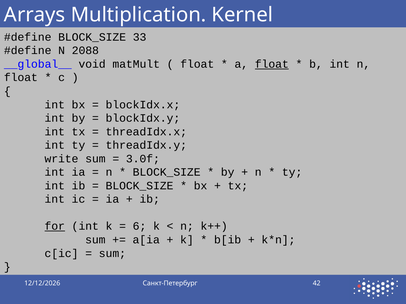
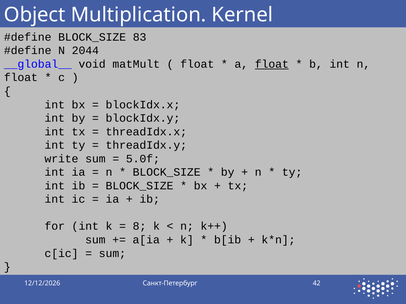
Arrays: Arrays -> Object
33: 33 -> 83
2088: 2088 -> 2044
3.0f: 3.0f -> 5.0f
for underline: present -> none
6: 6 -> 8
